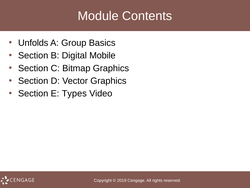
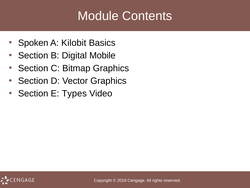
Unfolds: Unfolds -> Spoken
Group: Group -> Kilobit
